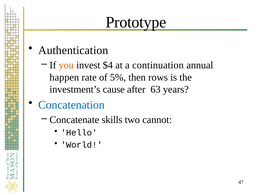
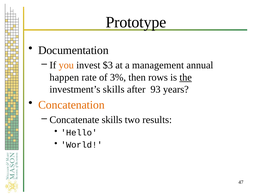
Authentication: Authentication -> Documentation
$4: $4 -> $3
continuation: continuation -> management
5%: 5% -> 3%
the underline: none -> present
investment’s cause: cause -> skills
63: 63 -> 93
Concatenation colour: blue -> orange
cannot: cannot -> results
